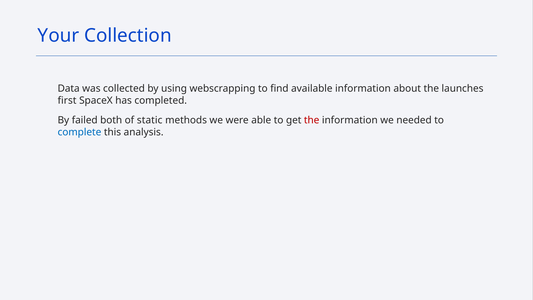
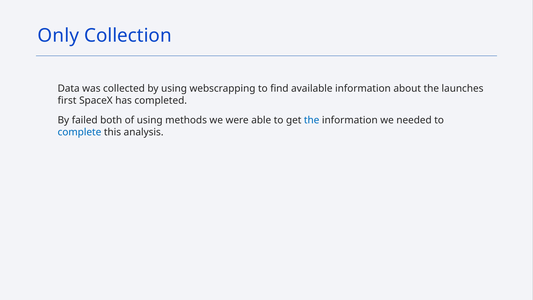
Your: Your -> Only
of static: static -> using
the at (312, 120) colour: red -> blue
